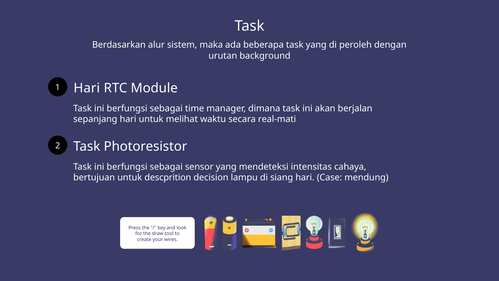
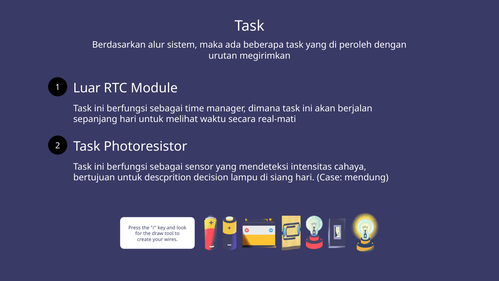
background: background -> megirimkan
Hari at (87, 88): Hari -> Luar
